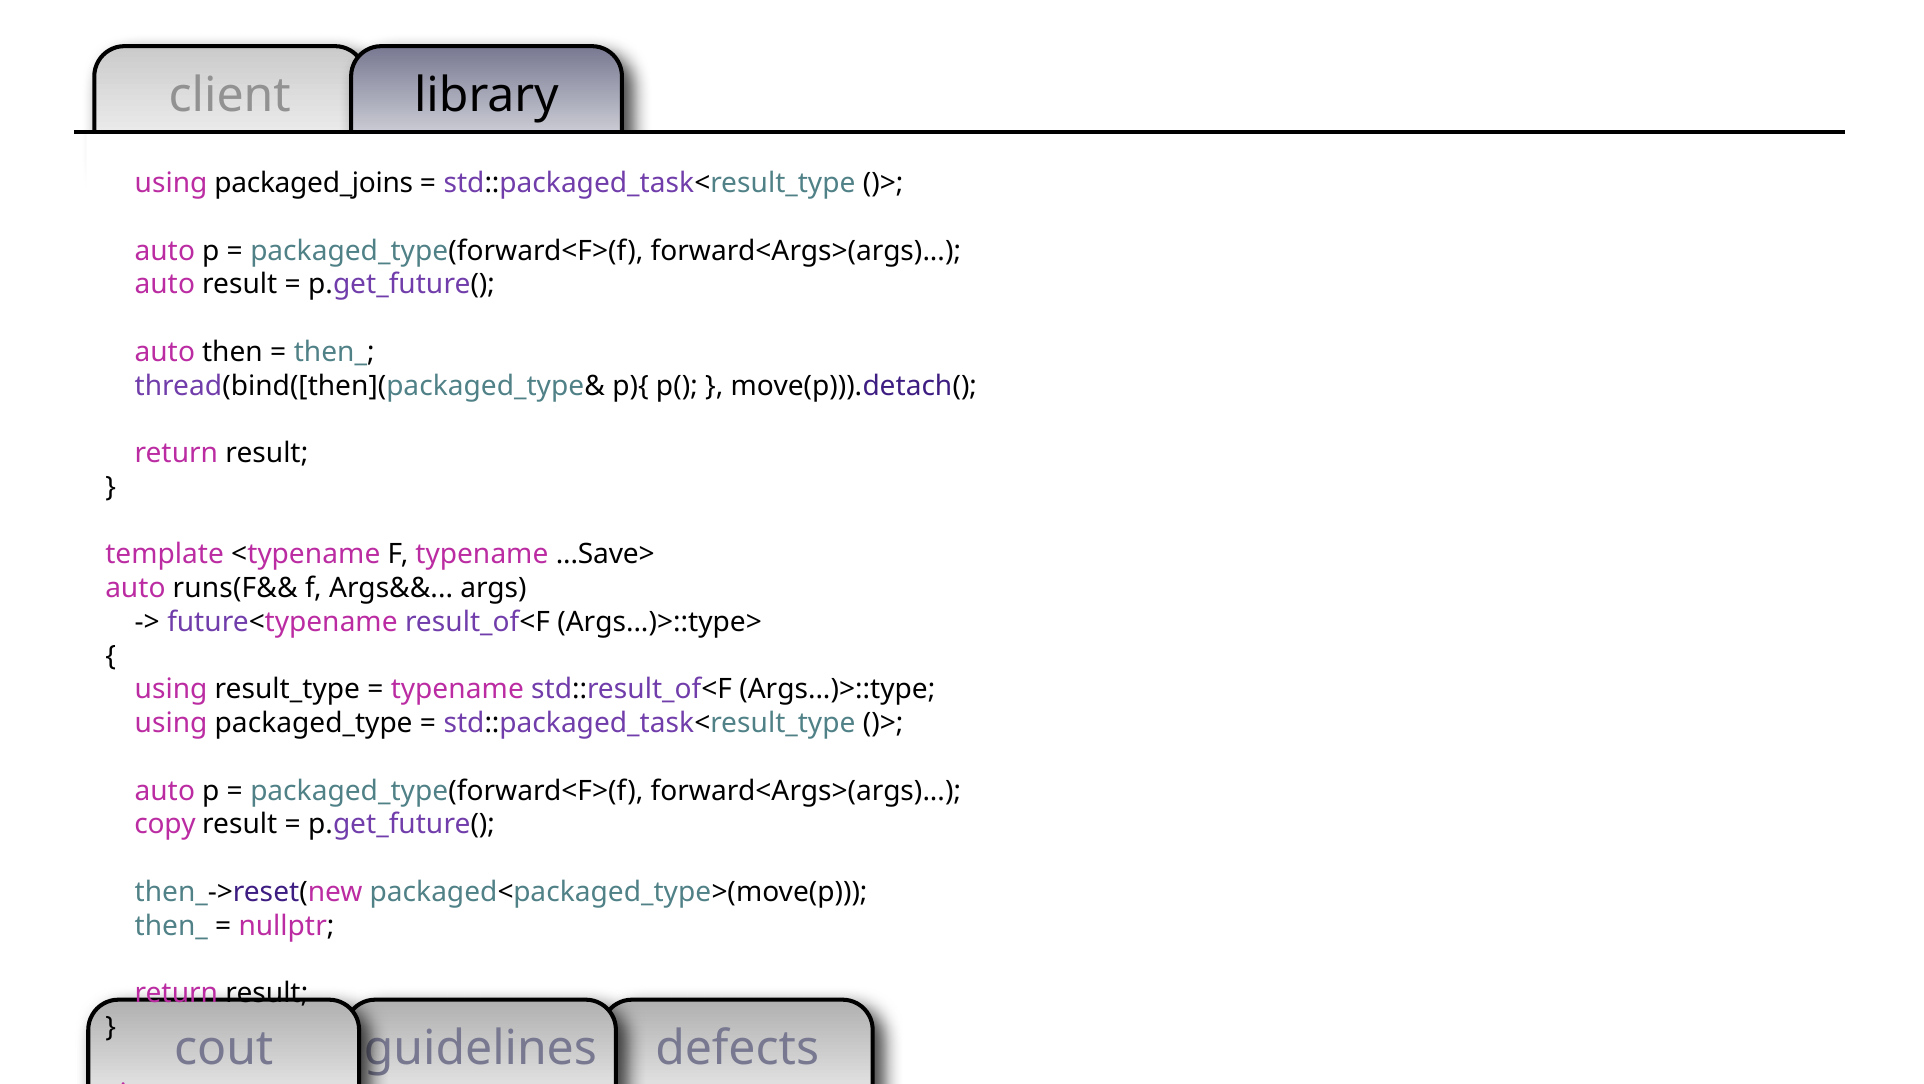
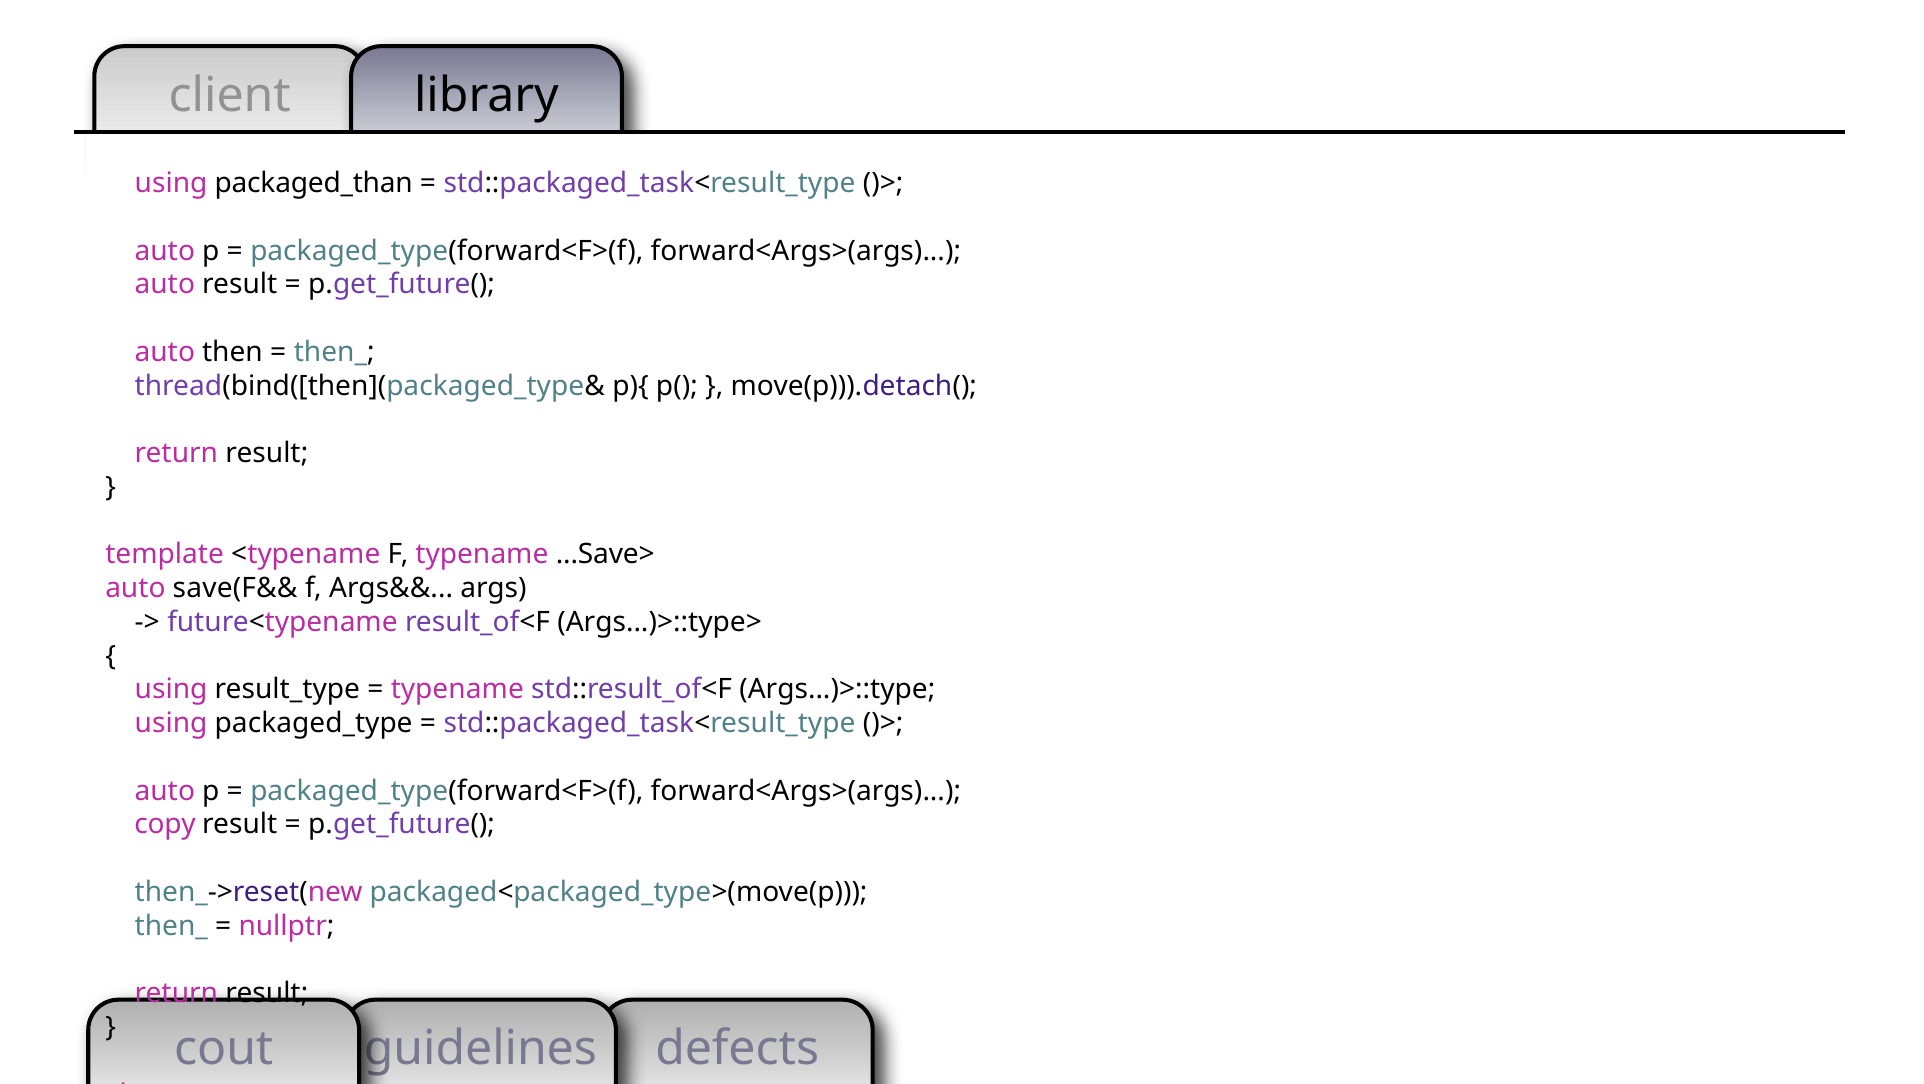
packaged_joins: packaged_joins -> packaged_than
runs(F&&: runs(F&& -> save(F&&
